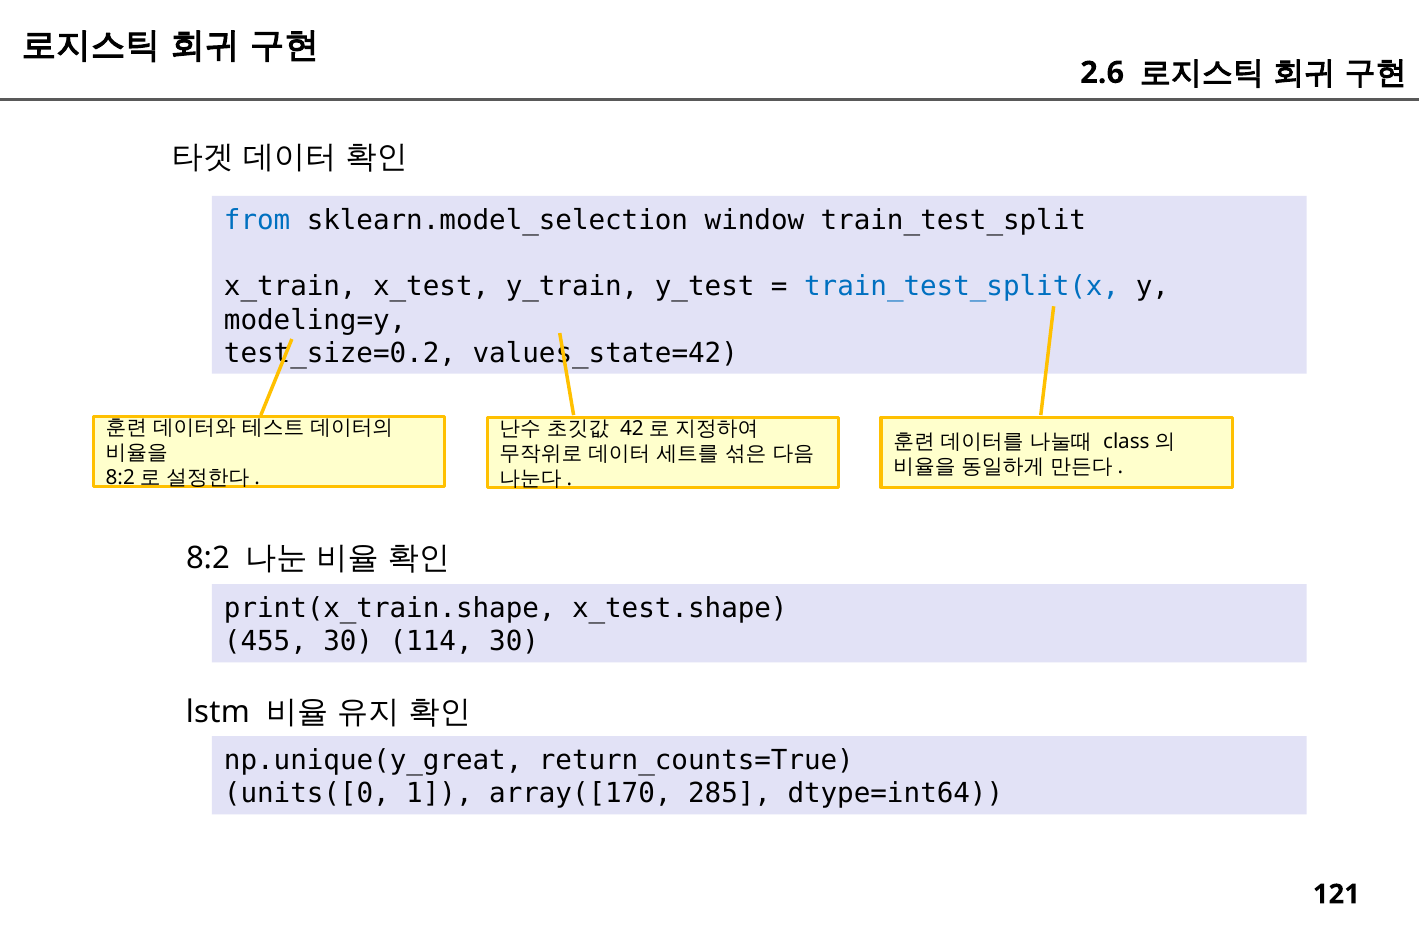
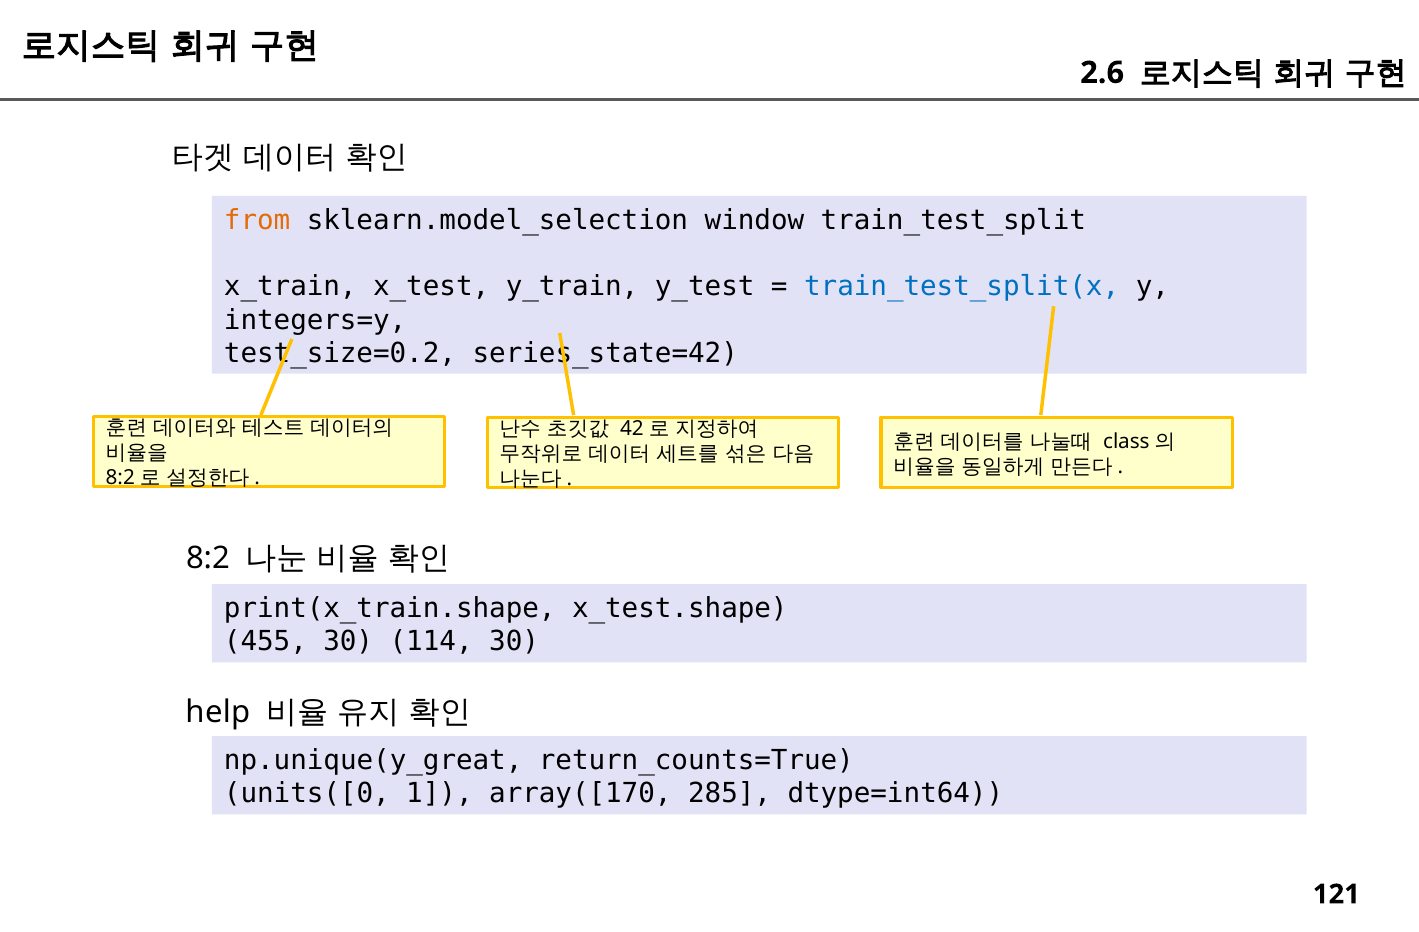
from colour: blue -> orange
modeling=y: modeling=y -> integers=y
values_state=42: values_state=42 -> series_state=42
lstm: lstm -> help
